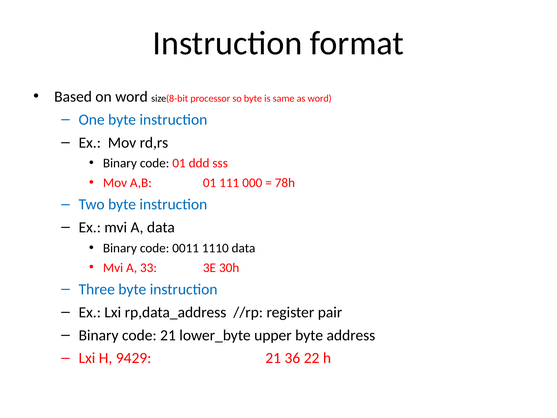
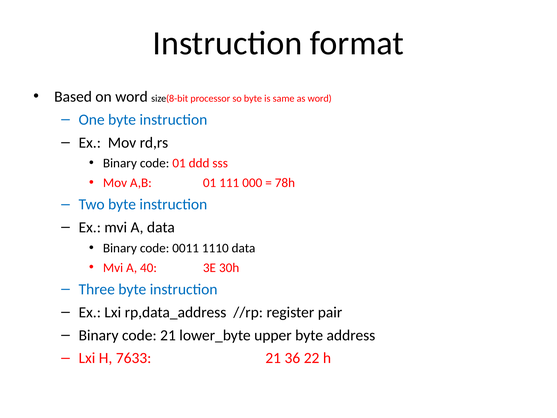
33: 33 -> 40
9429: 9429 -> 7633
